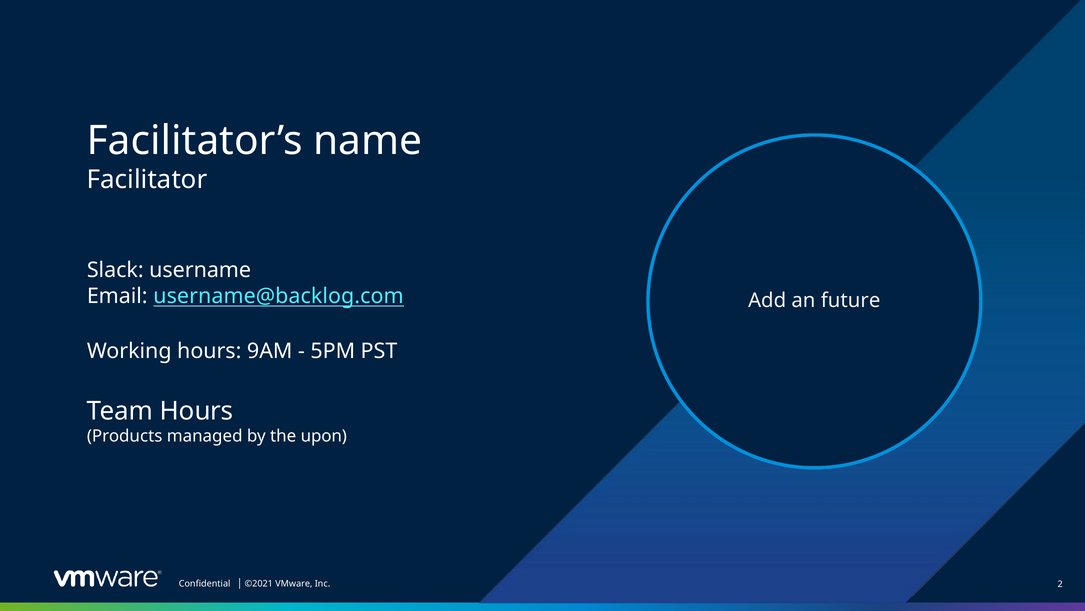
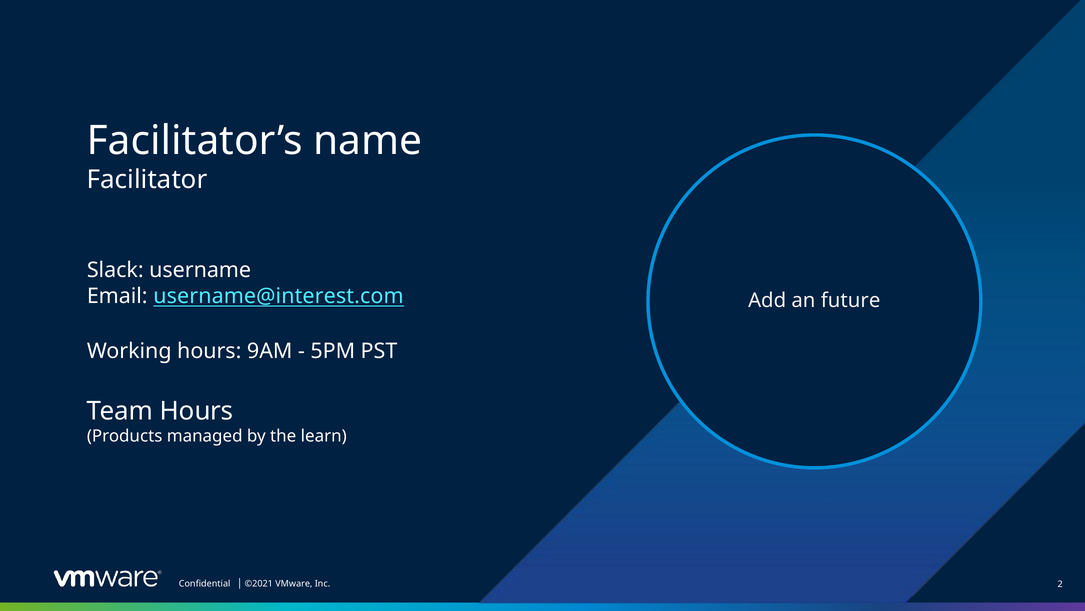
username@backlog.com: username@backlog.com -> username@interest.com
upon: upon -> learn
